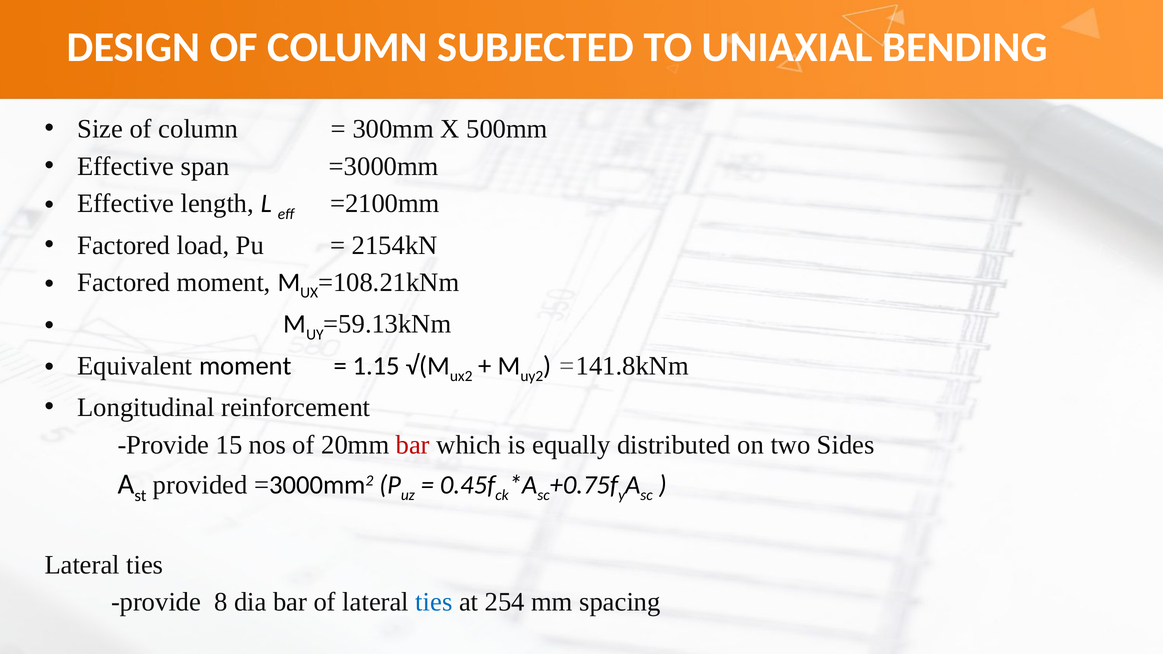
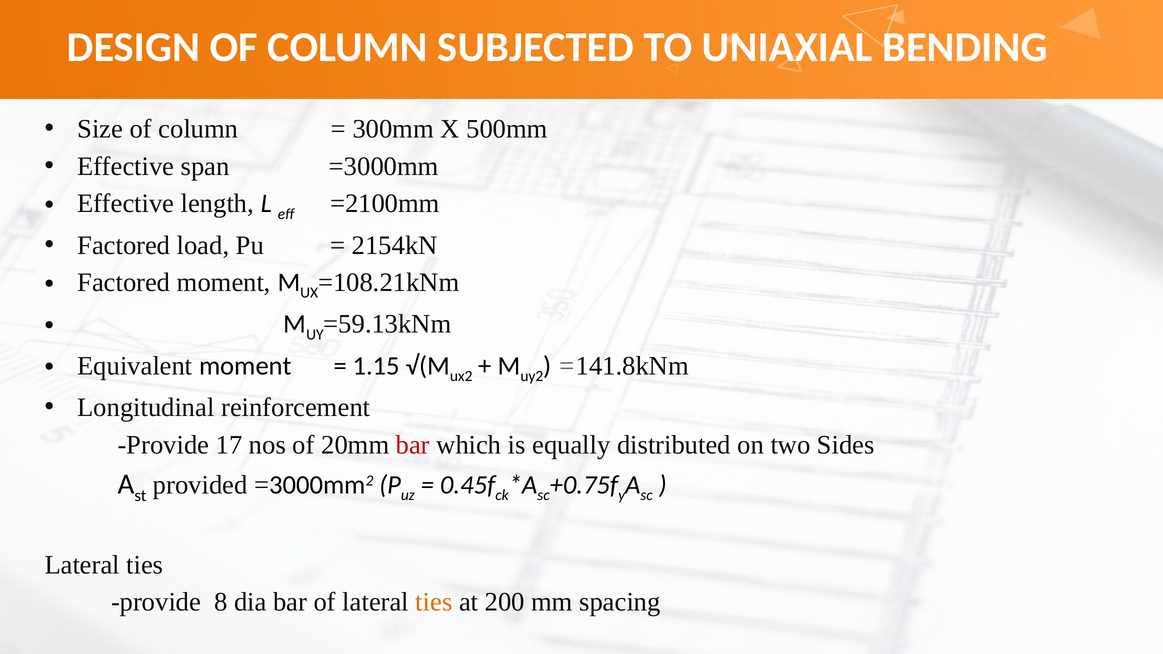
15: 15 -> 17
ties at (434, 602) colour: blue -> orange
254: 254 -> 200
